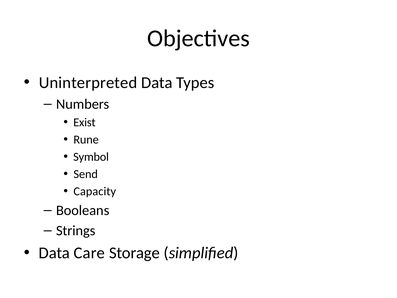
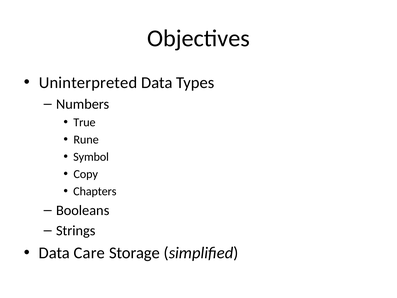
Exist: Exist -> True
Send: Send -> Copy
Capacity: Capacity -> Chapters
